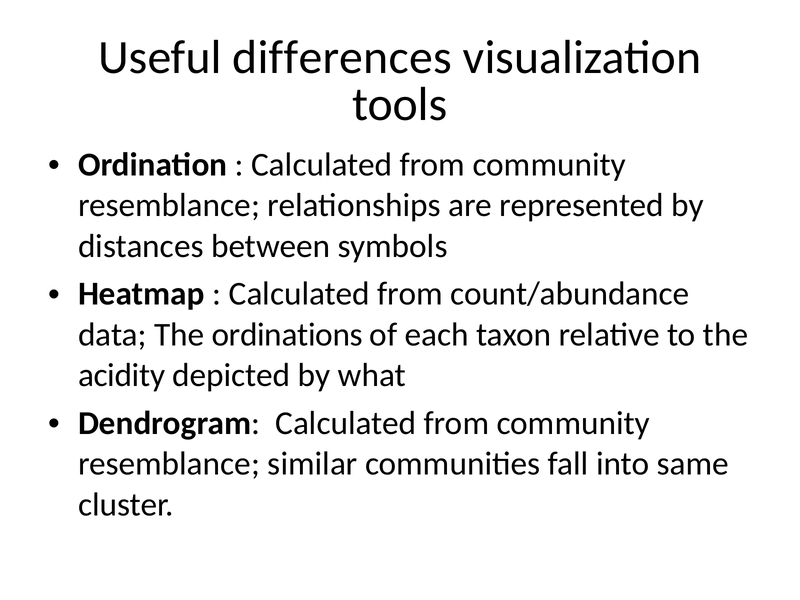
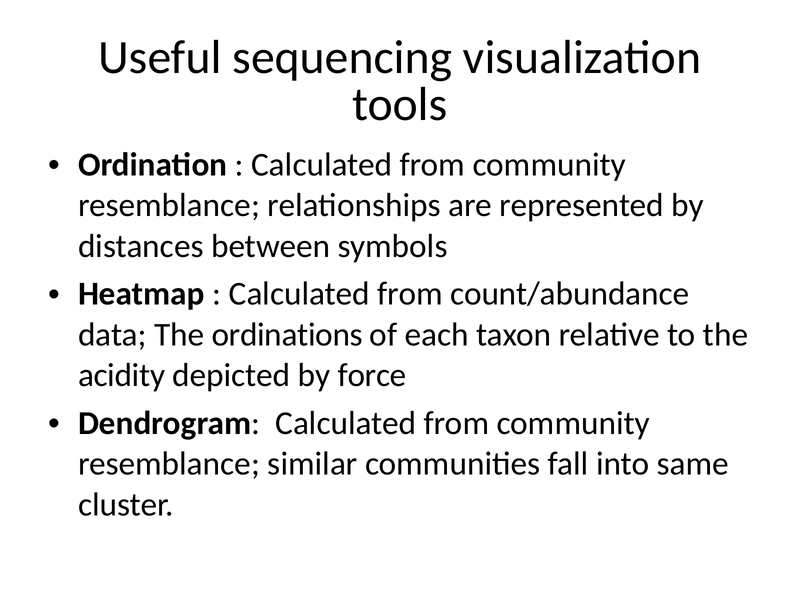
differences: differences -> sequencing
what: what -> force
